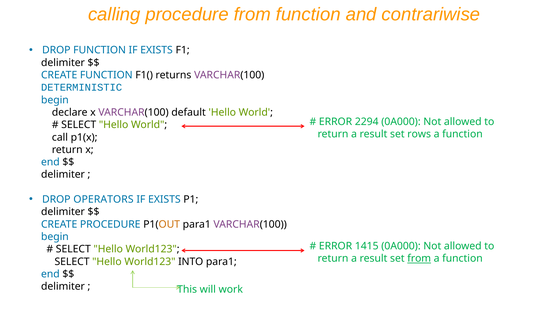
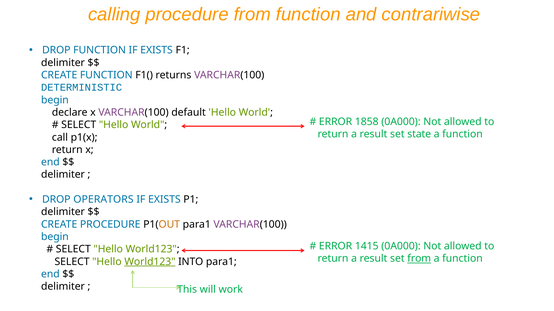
2294: 2294 -> 1858
rows: rows -> state
World123 at (150, 262) underline: none -> present
